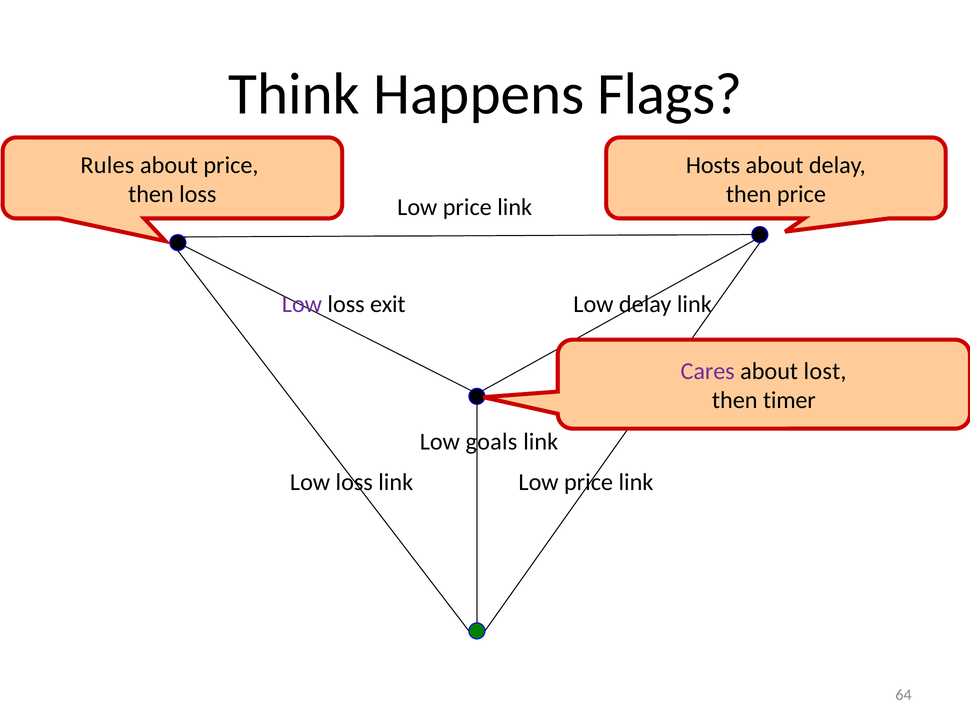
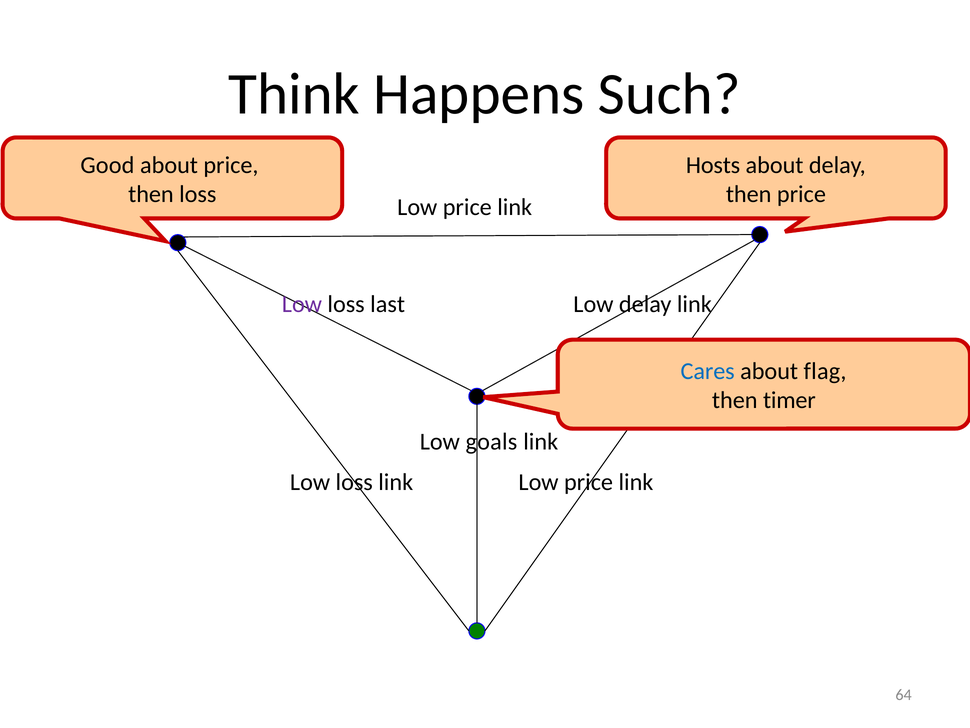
Flags: Flags -> Such
Rules: Rules -> Good
exit: exit -> last
Cares colour: purple -> blue
lost: lost -> flag
